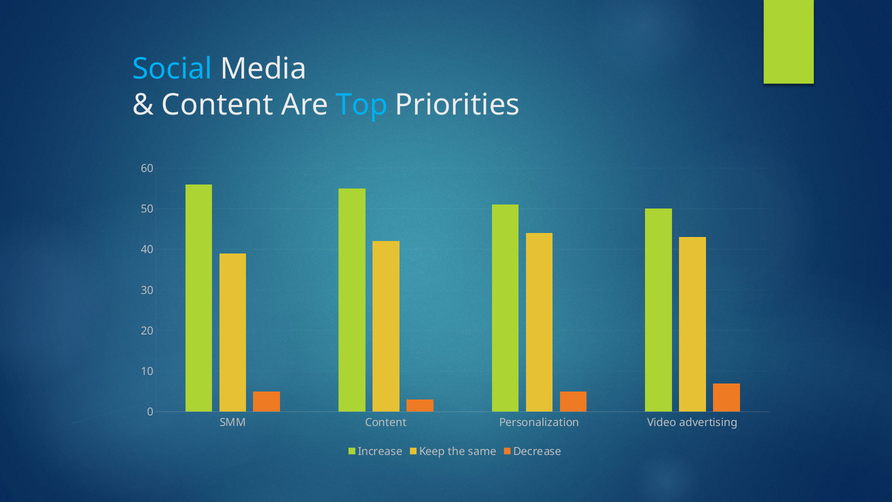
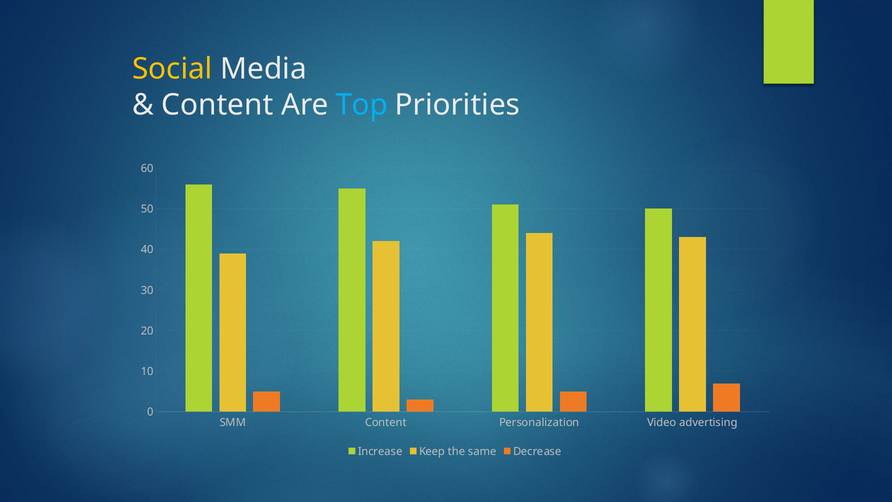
Social colour: light blue -> yellow
